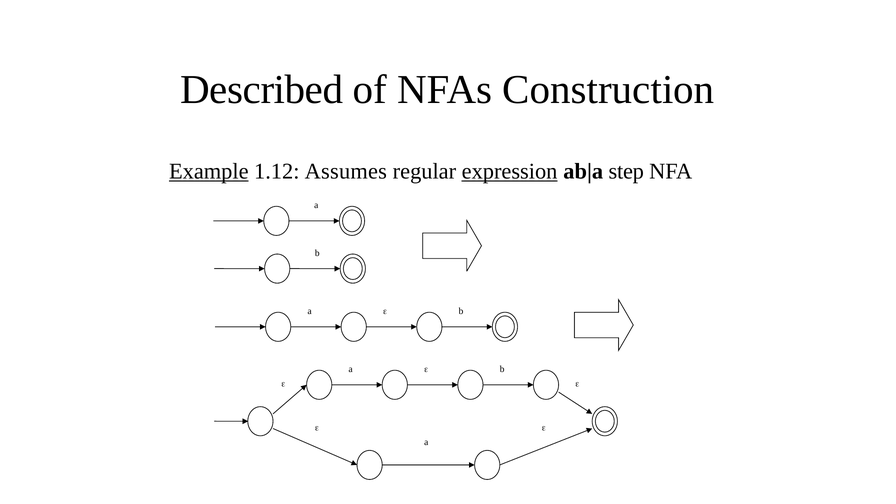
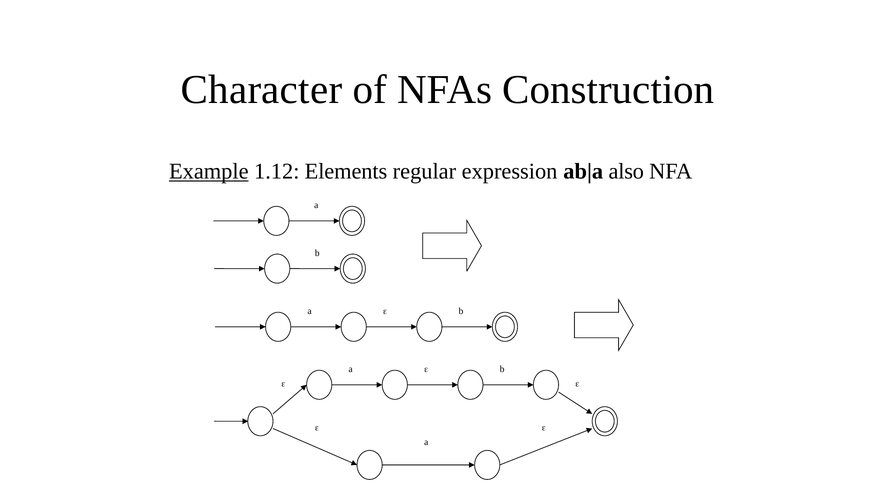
Described: Described -> Character
Assumes: Assumes -> Elements
expression underline: present -> none
step: step -> also
